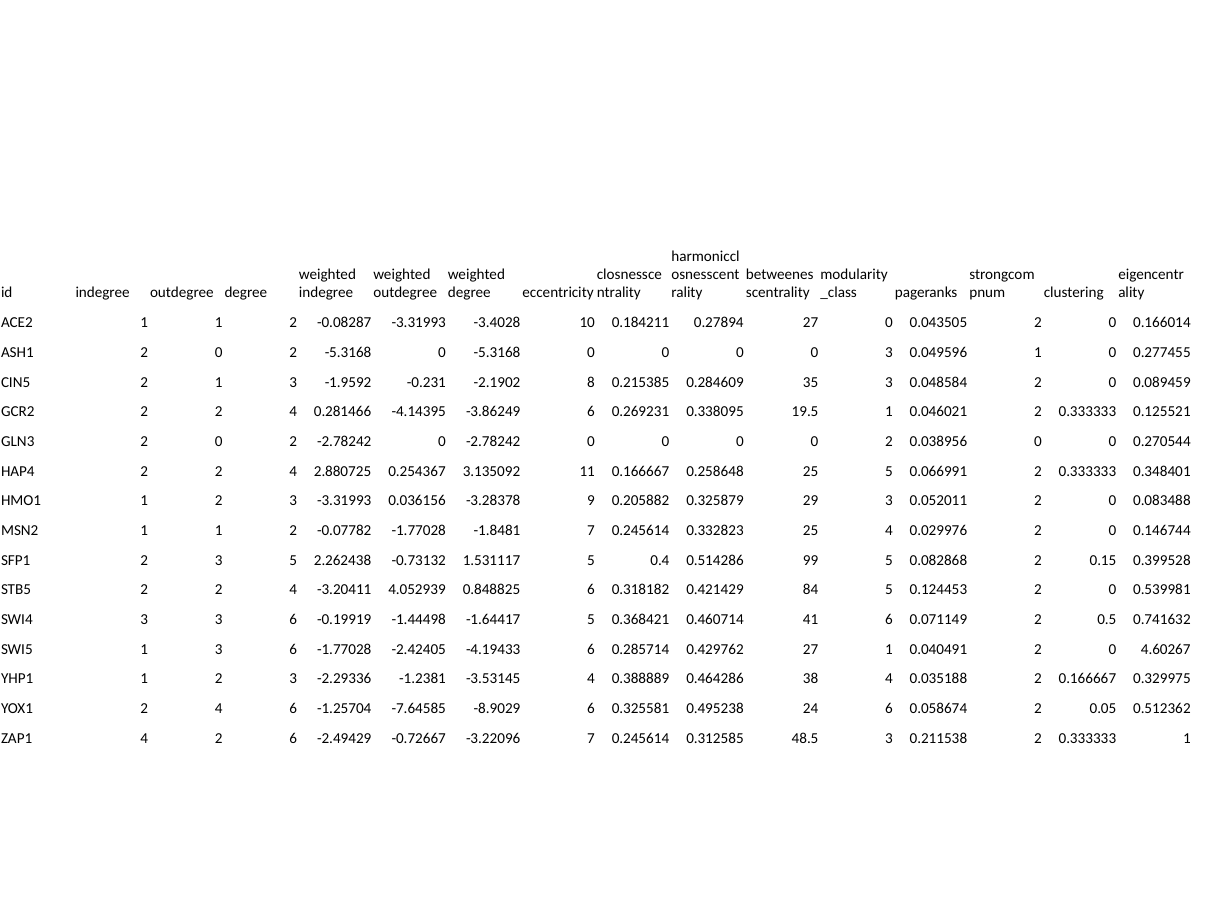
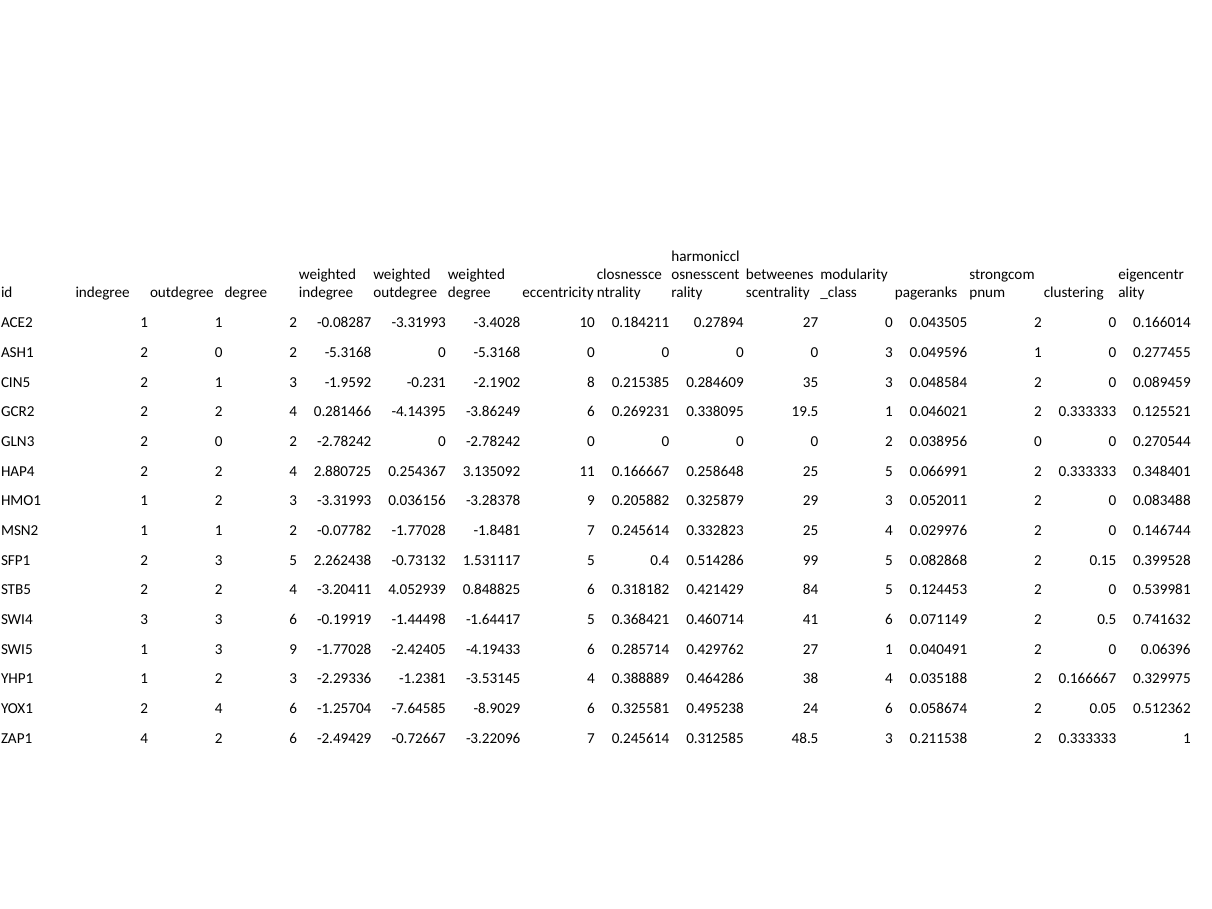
1 3 6: 6 -> 9
4.60267: 4.60267 -> 0.06396
